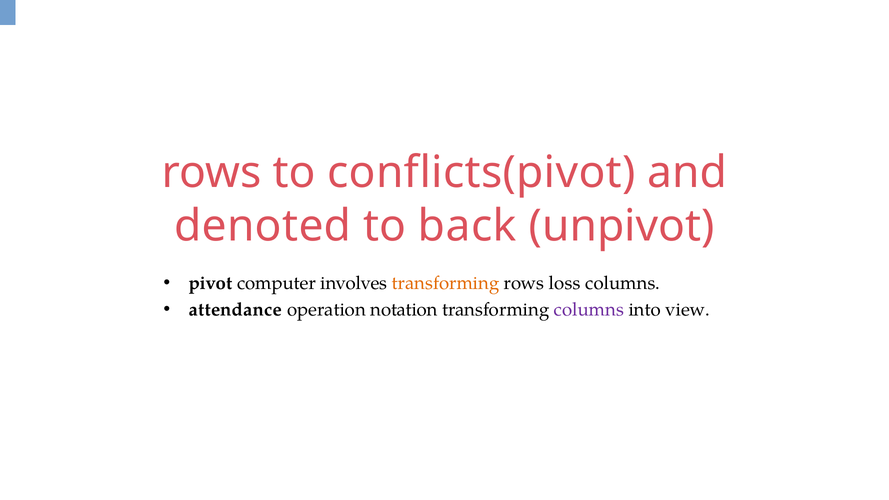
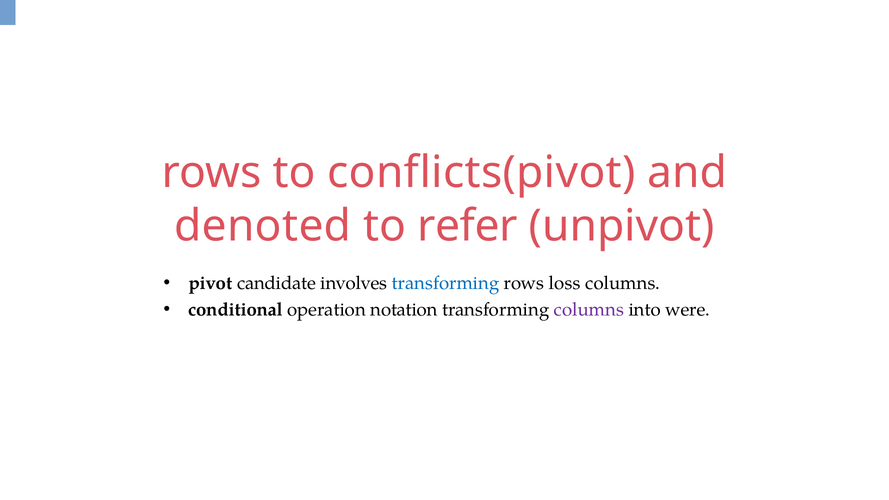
back: back -> refer
computer: computer -> candidate
transforming at (446, 283) colour: orange -> blue
attendance: attendance -> conditional
view: view -> were
